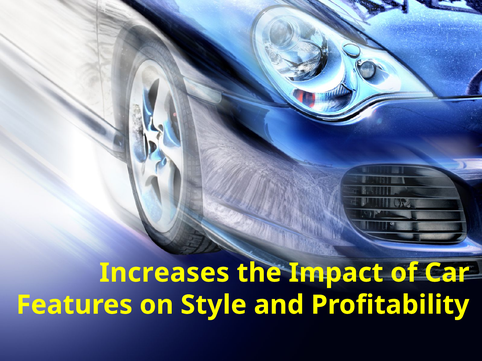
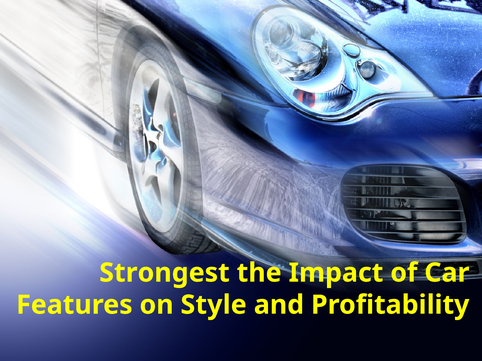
Increases: Increases -> Strongest
